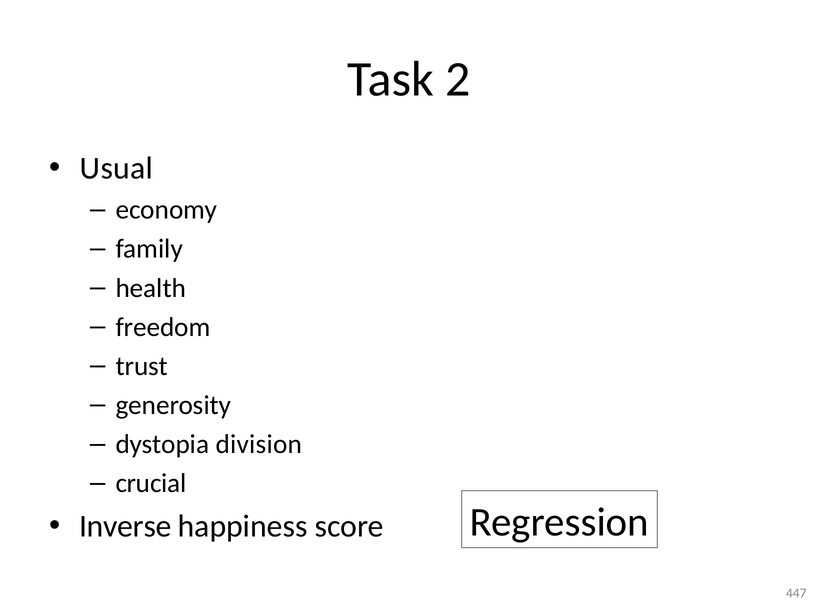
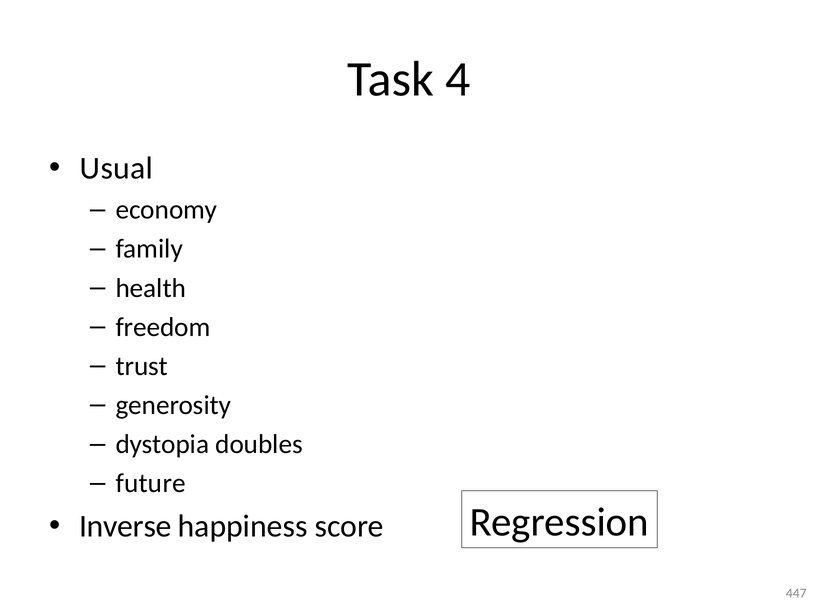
2: 2 -> 4
division: division -> doubles
crucial: crucial -> future
